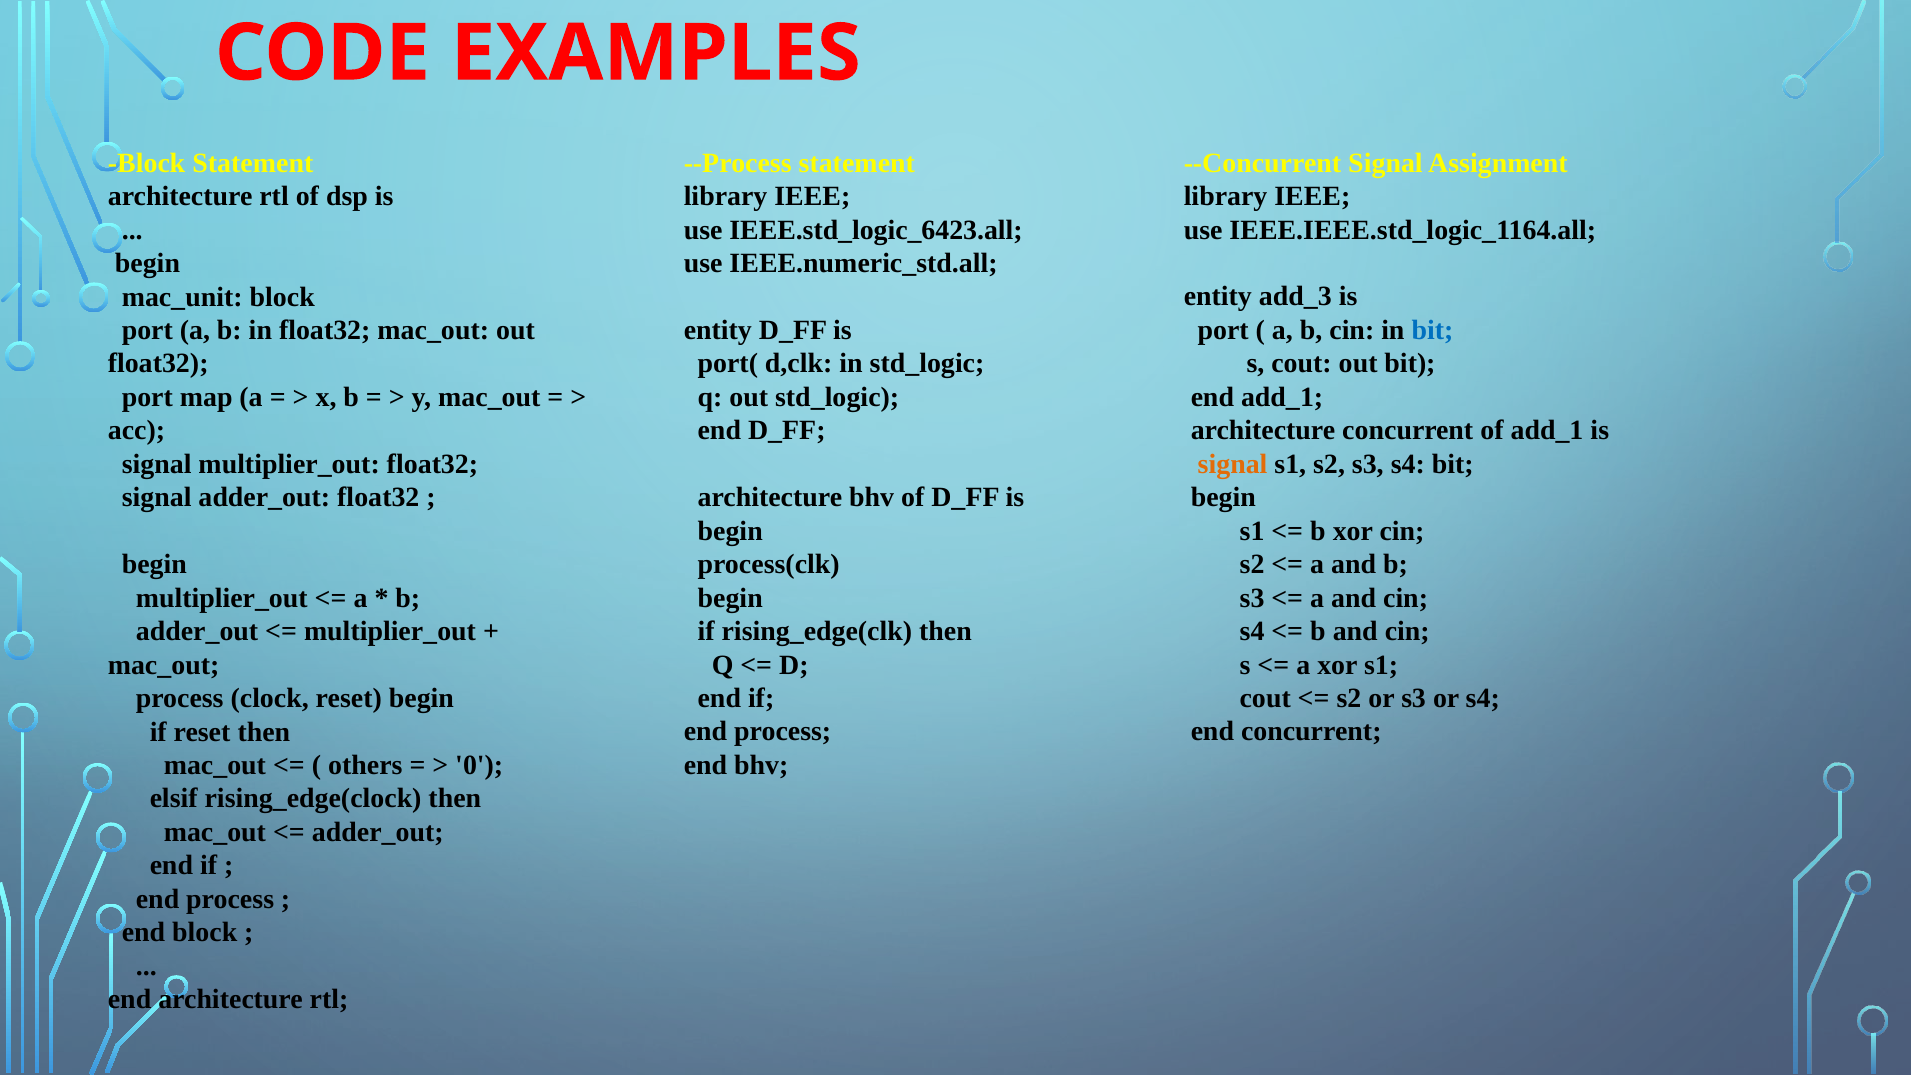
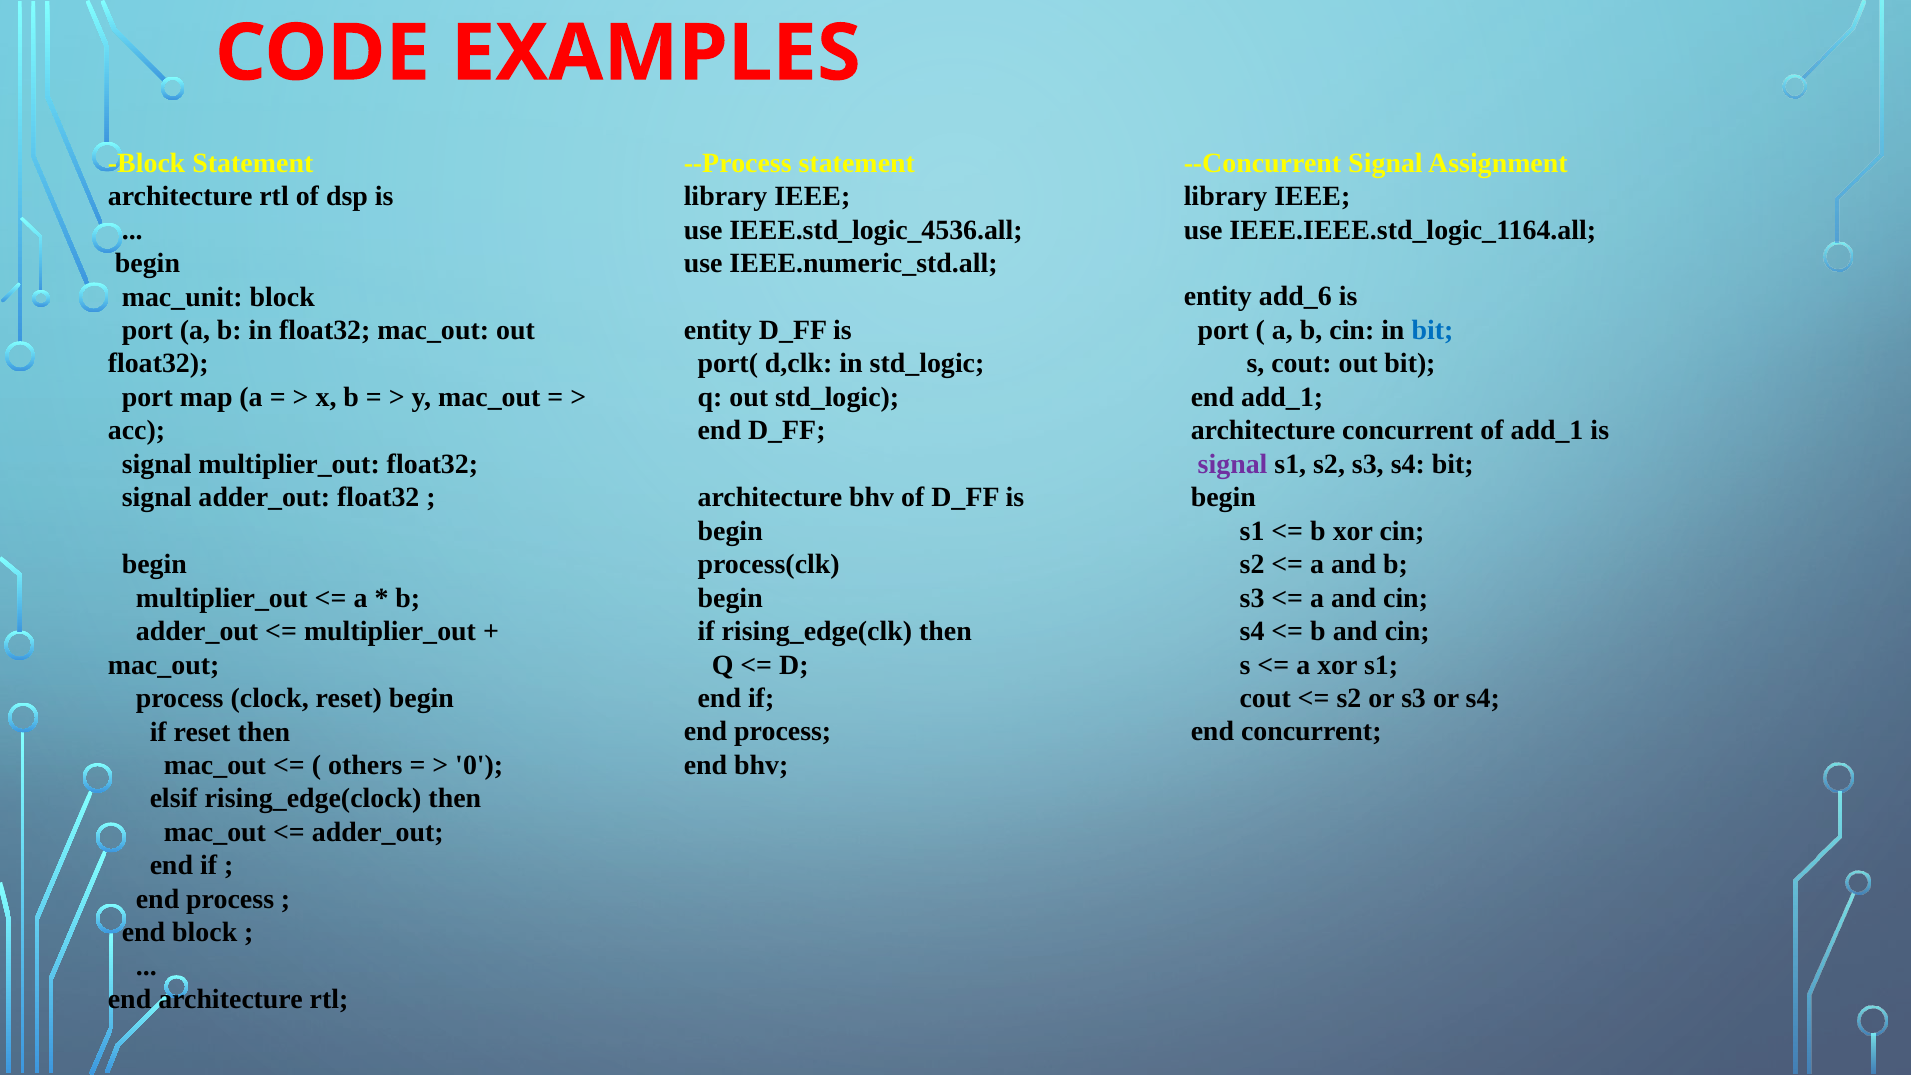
IEEE.std_logic_6423.all: IEEE.std_logic_6423.all -> IEEE.std_logic_4536.all
add_3: add_3 -> add_6
signal at (1233, 464) colour: orange -> purple
